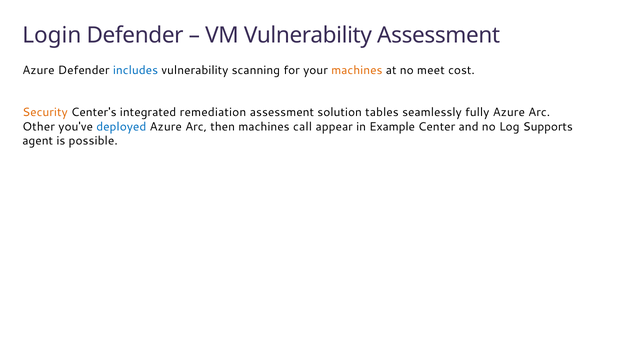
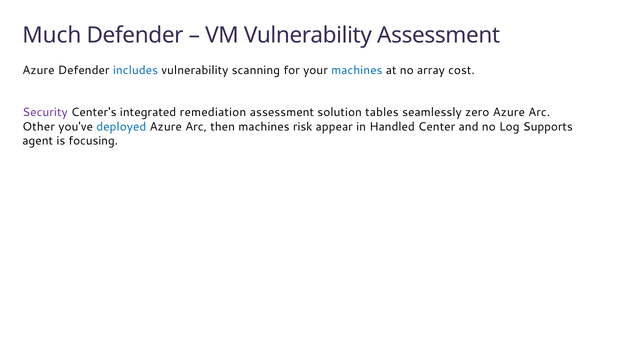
Login: Login -> Much
machines at (357, 70) colour: orange -> blue
meet: meet -> array
Security colour: orange -> purple
fully: fully -> zero
call: call -> risk
Example: Example -> Handled
possible: possible -> focusing
